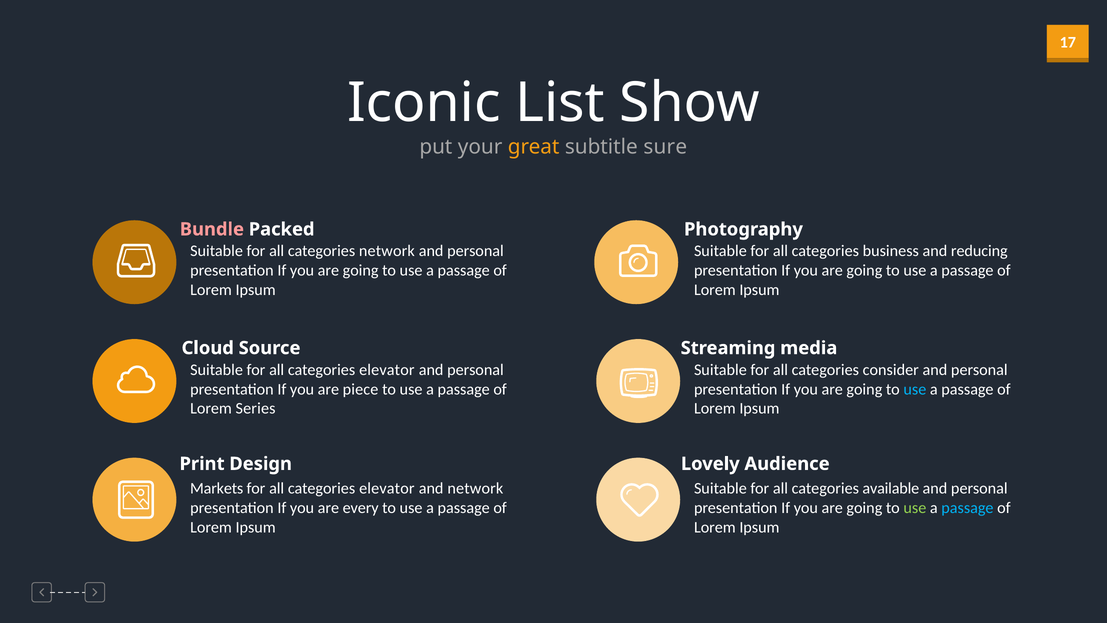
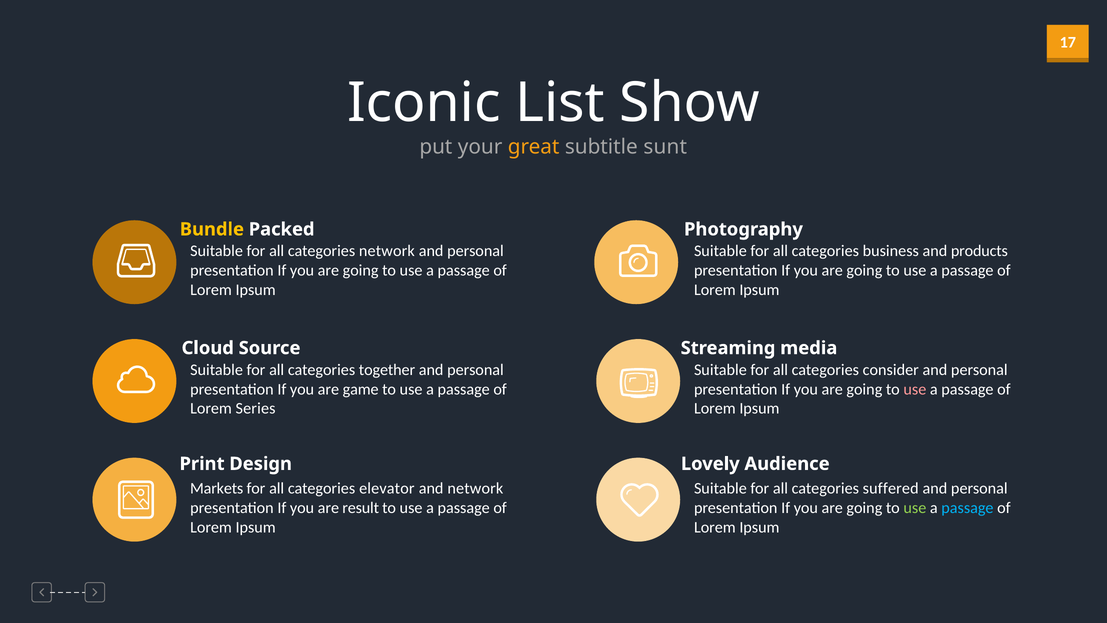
sure: sure -> sunt
Bundle colour: pink -> yellow
reducing: reducing -> products
elevator at (387, 370): elevator -> together
piece: piece -> game
use at (915, 389) colour: light blue -> pink
available: available -> suffered
every: every -> result
